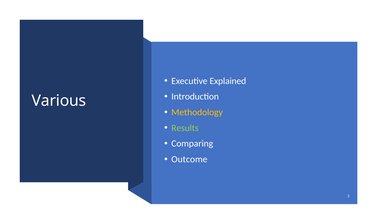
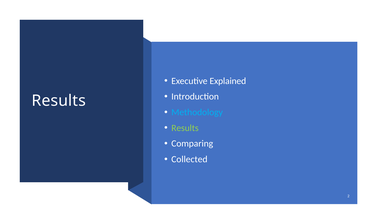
Various at (59, 101): Various -> Results
Methodology colour: yellow -> light blue
Outcome: Outcome -> Collected
